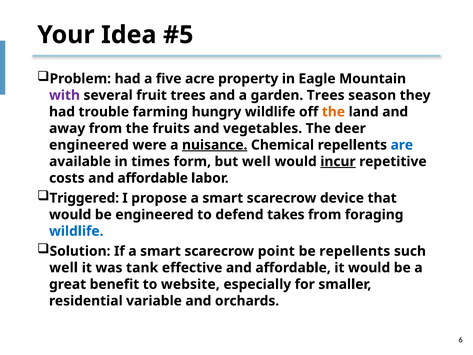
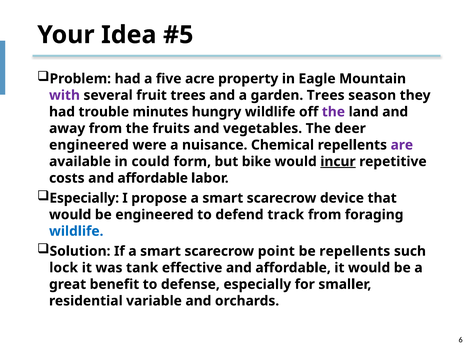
farming: farming -> minutes
the at (333, 112) colour: orange -> purple
nuisance underline: present -> none
are colour: blue -> purple
times: times -> could
but well: well -> bike
Triggered at (84, 198): Triggered -> Especially
takes: takes -> track
well at (64, 268): well -> lock
website: website -> defense
